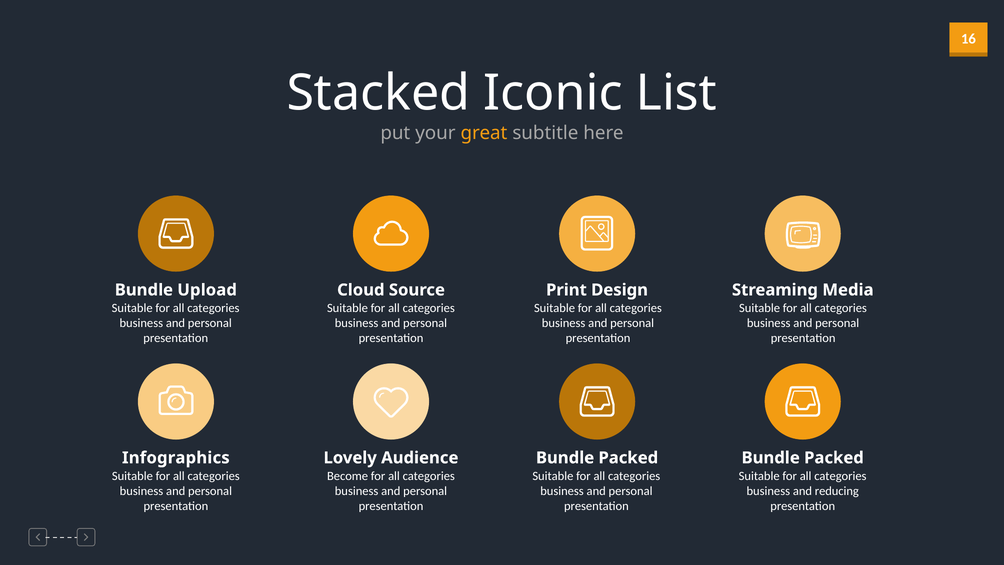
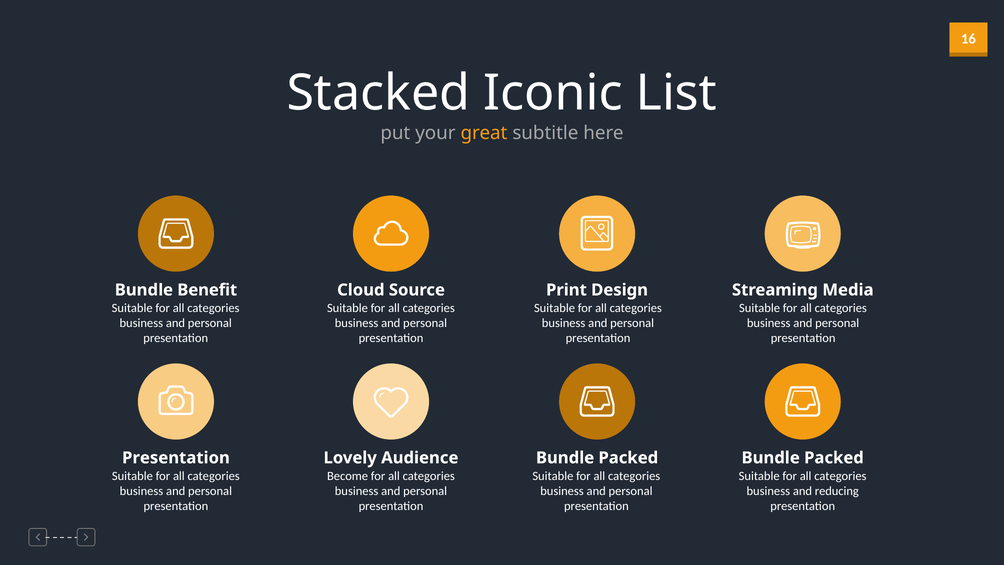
Upload: Upload -> Benefit
Infographics at (176, 458): Infographics -> Presentation
